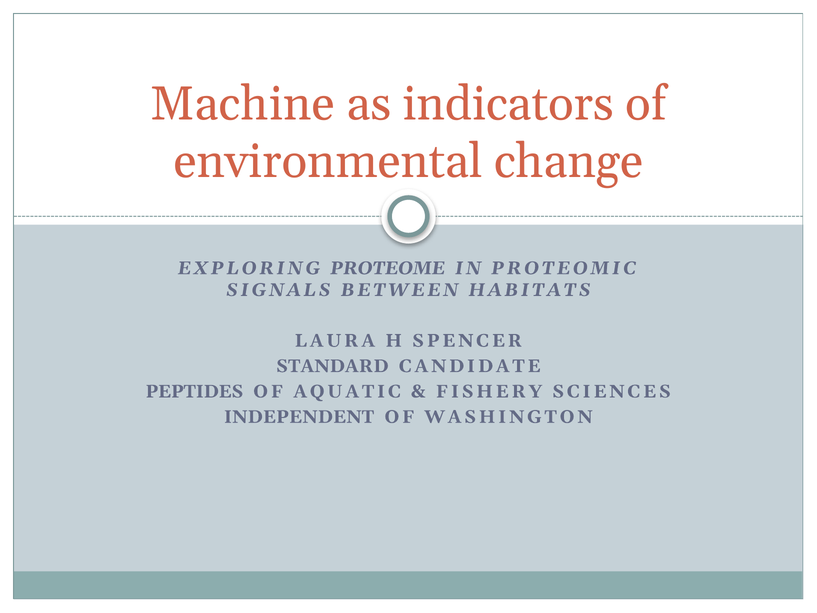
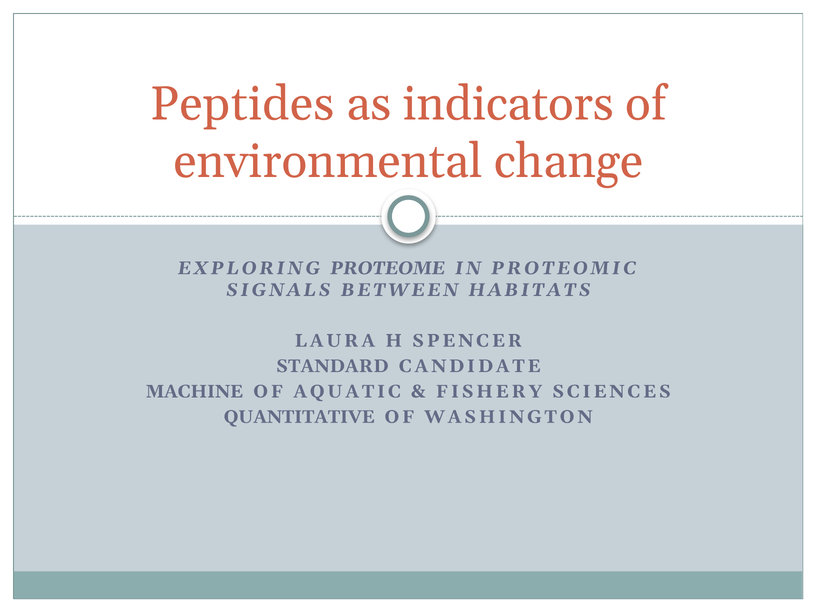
Machine: Machine -> Peptides
PEPTIDES: PEPTIDES -> MACHINE
INDEPENDENT: INDEPENDENT -> QUANTITATIVE
